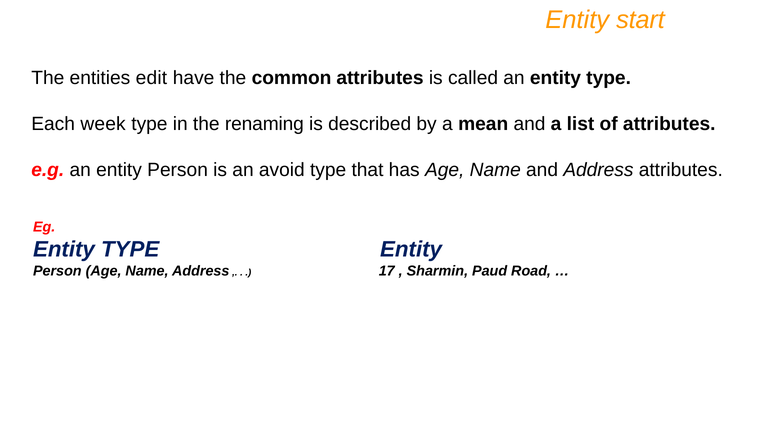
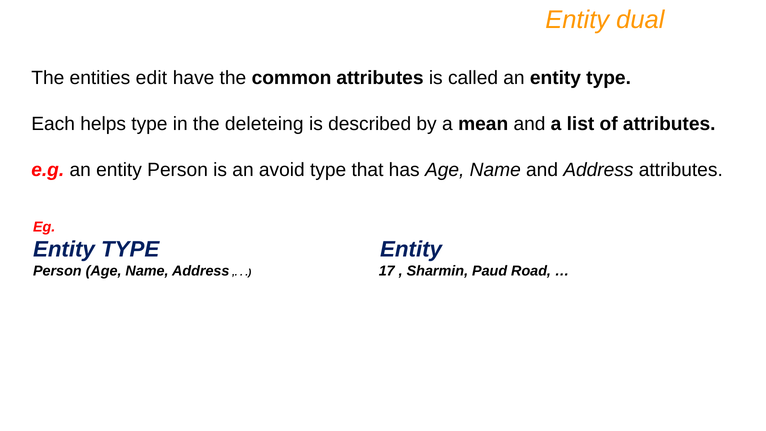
start: start -> dual
week: week -> helps
renaming: renaming -> deleteing
